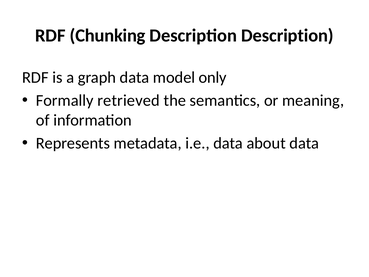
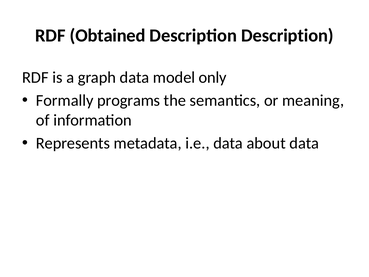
Chunking: Chunking -> Obtained
retrieved: retrieved -> programs
